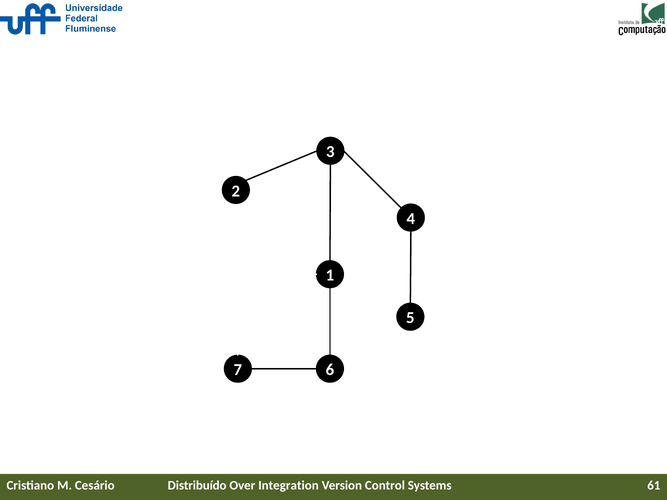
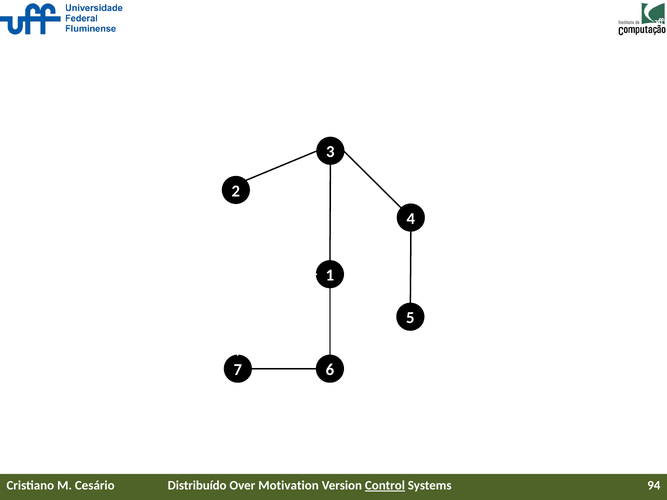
Integration: Integration -> Motivation
Control underline: none -> present
61: 61 -> 94
